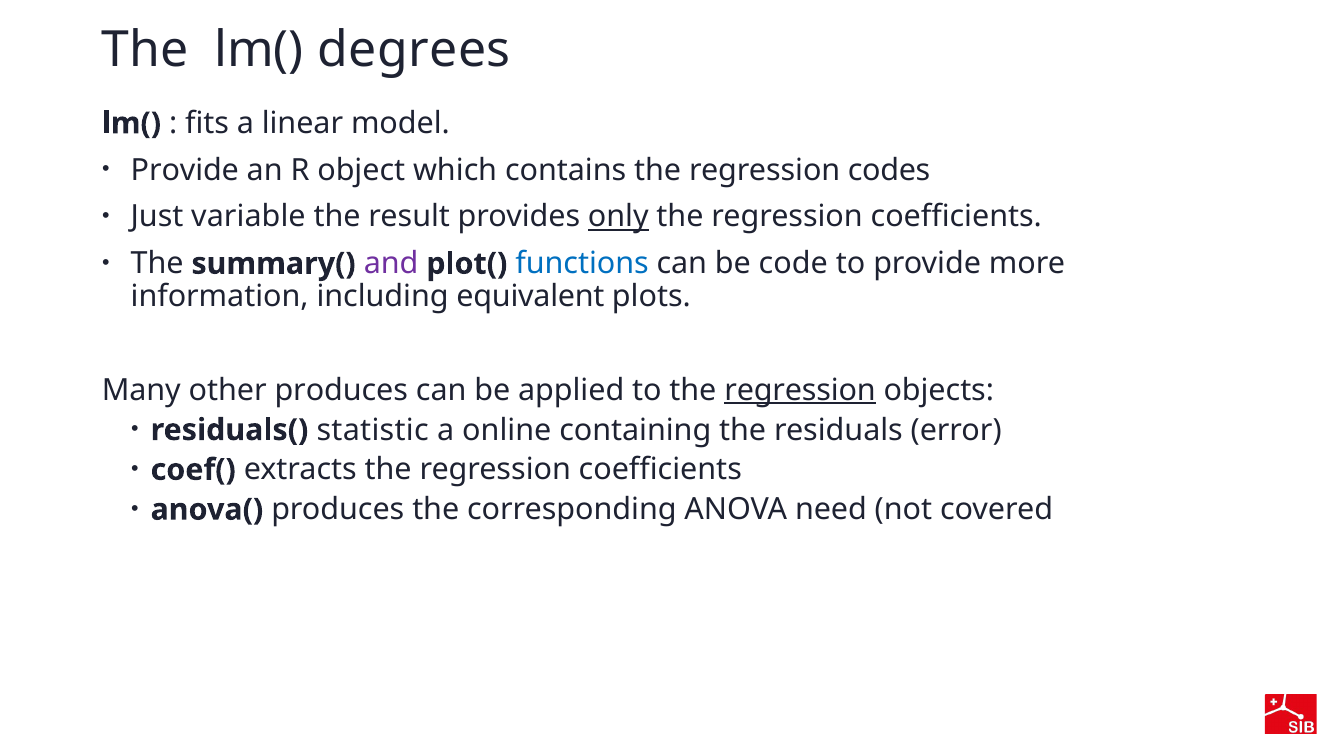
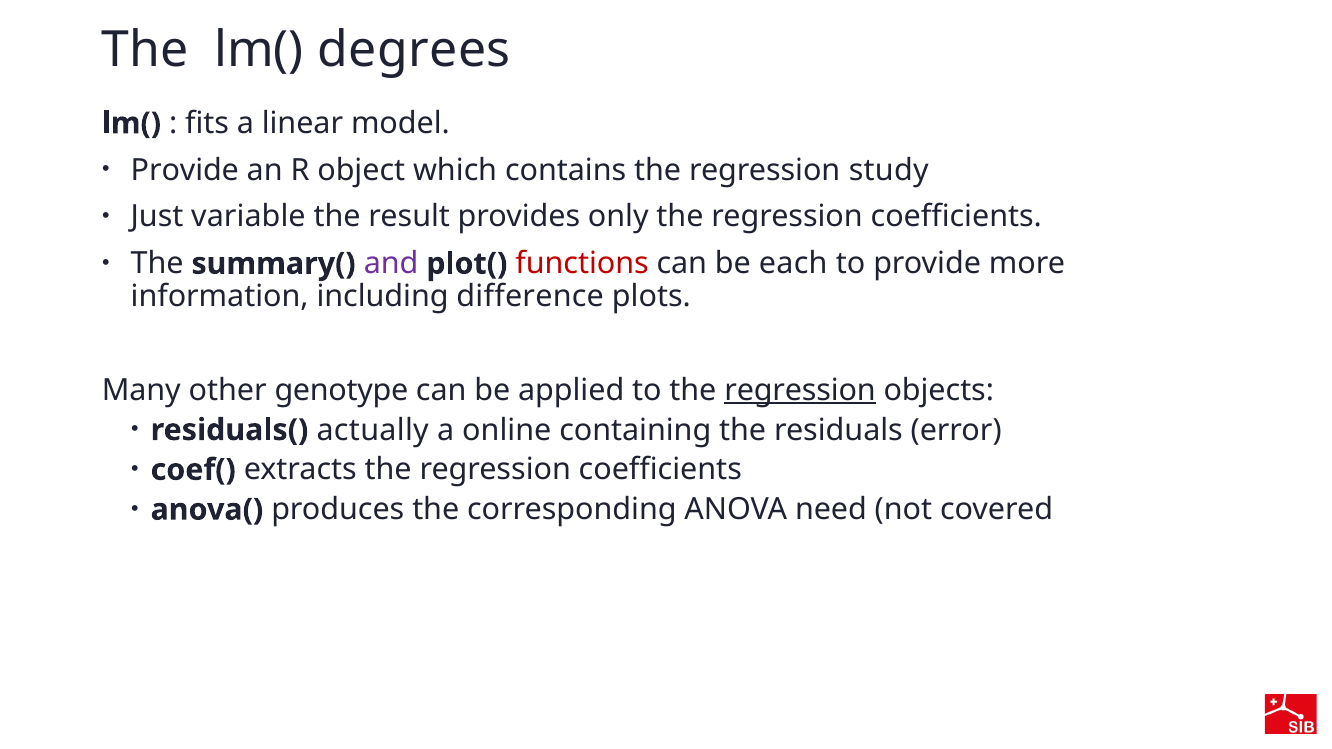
codes: codes -> study
only underline: present -> none
functions colour: blue -> red
code: code -> each
equivalent: equivalent -> difference
other produces: produces -> genotype
statistic: statistic -> actually
